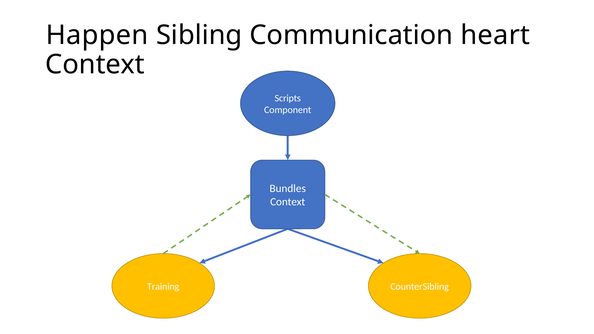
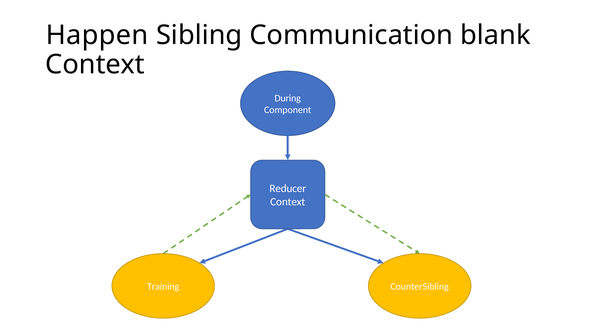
heart: heart -> blank
Scripts: Scripts -> During
Bundles: Bundles -> Reducer
